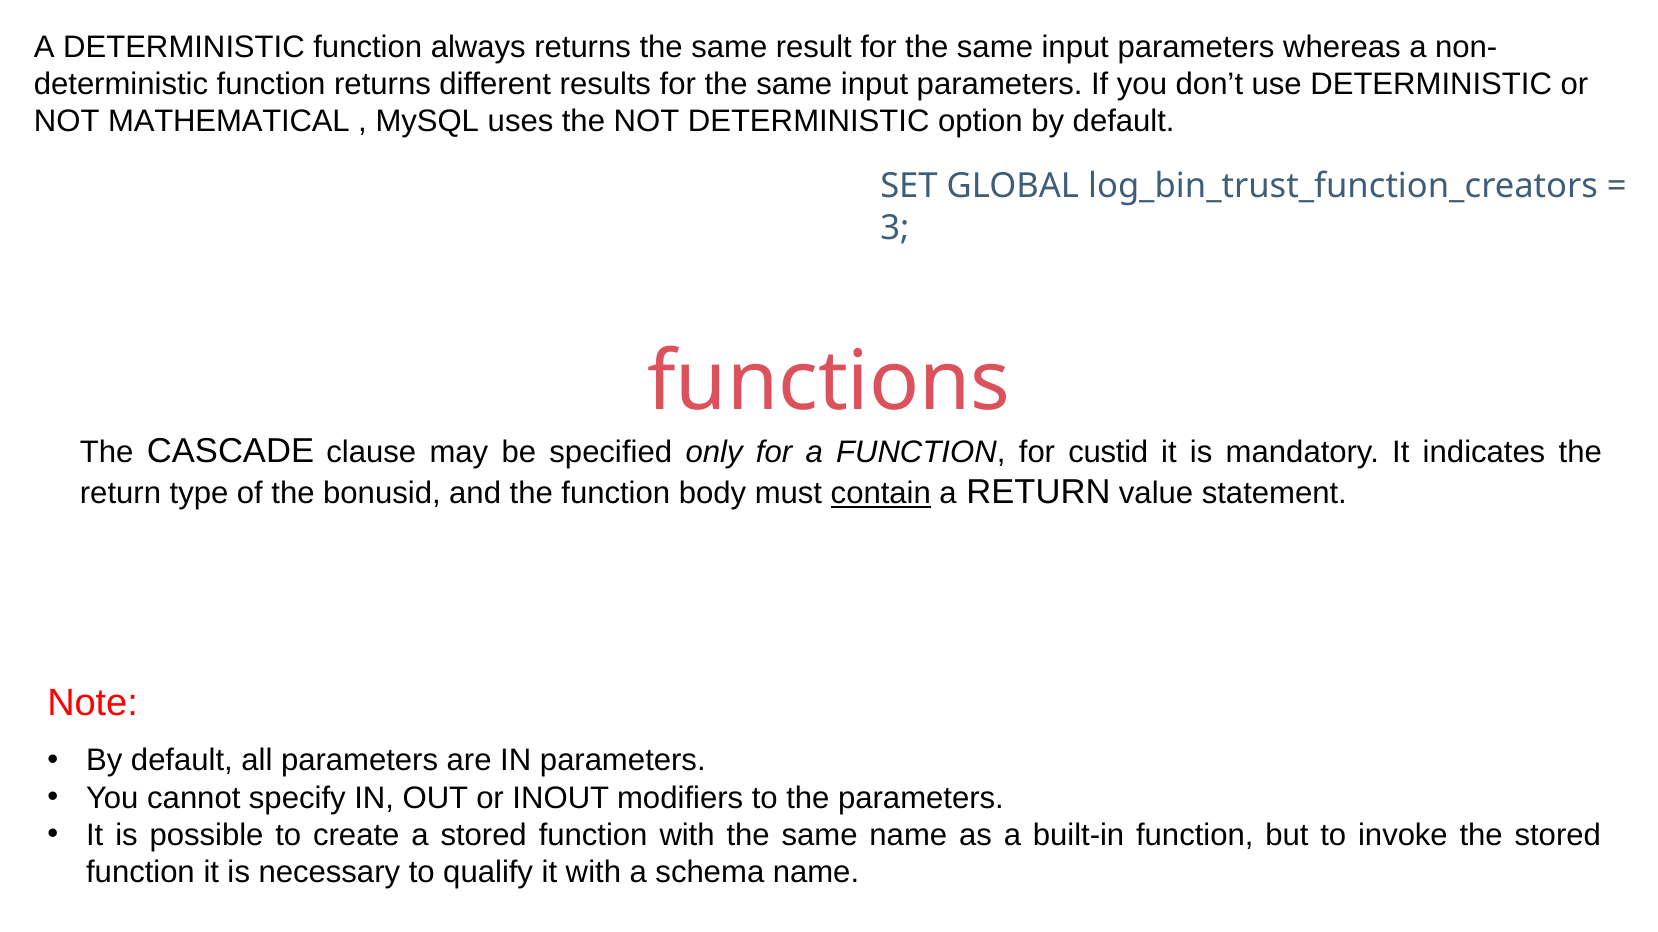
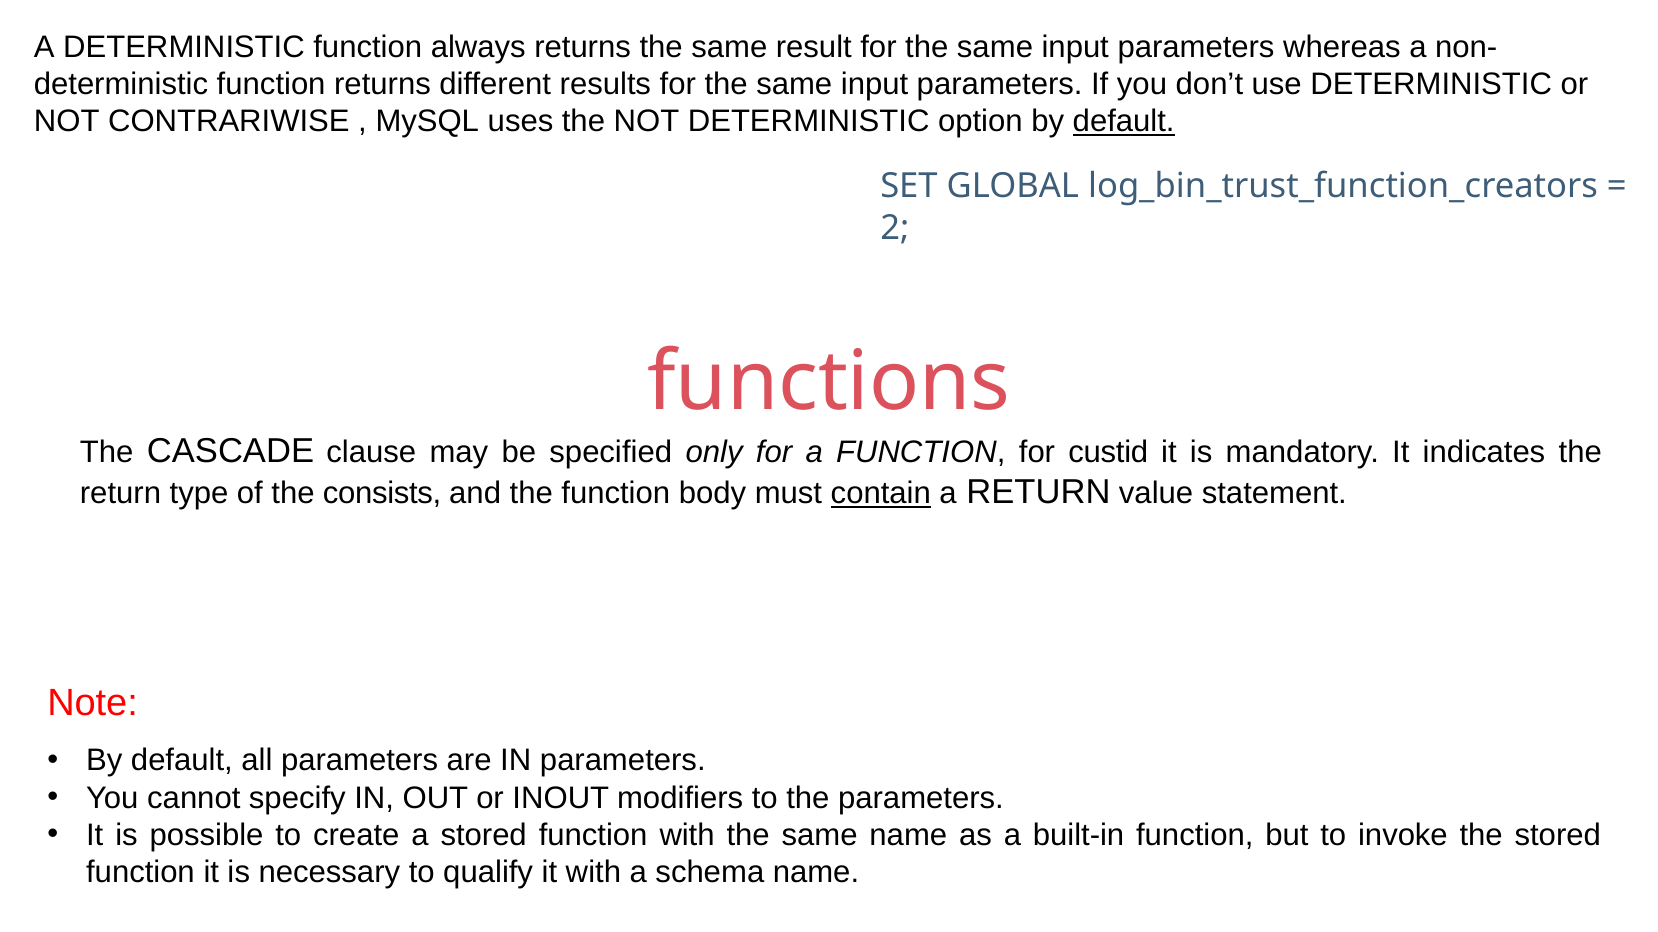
MATHEMATICAL: MATHEMATICAL -> CONTRARIWISE
default at (1124, 122) underline: none -> present
3: 3 -> 2
bonusid: bonusid -> consists
